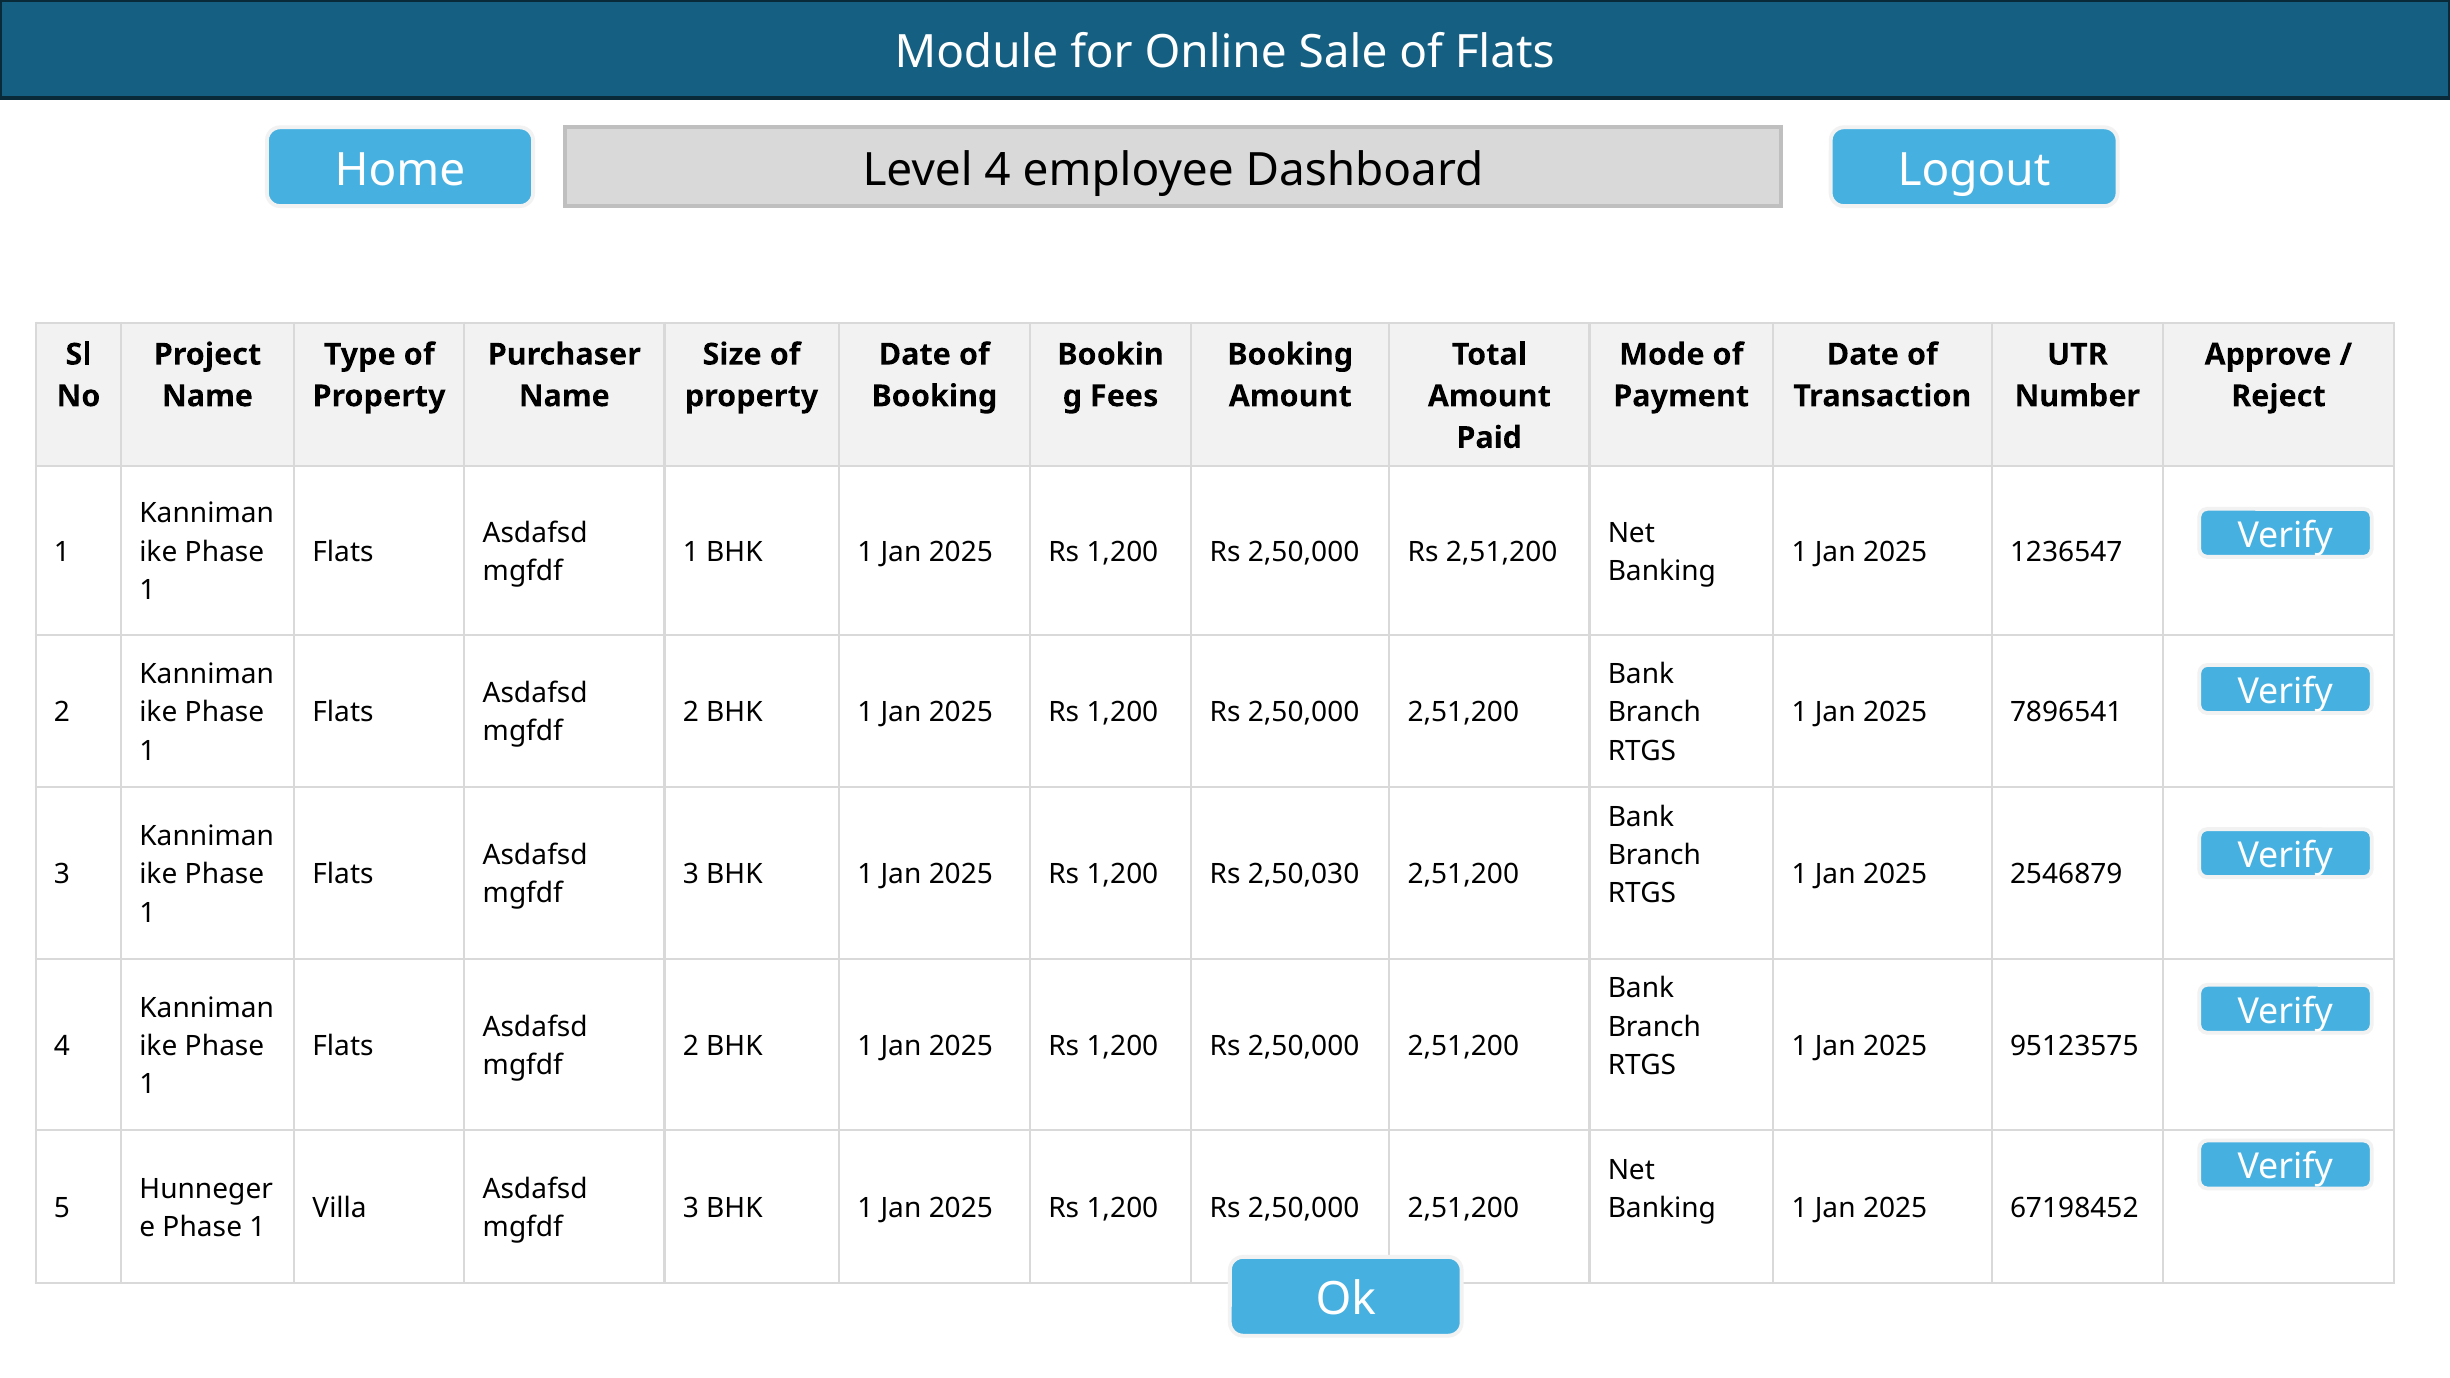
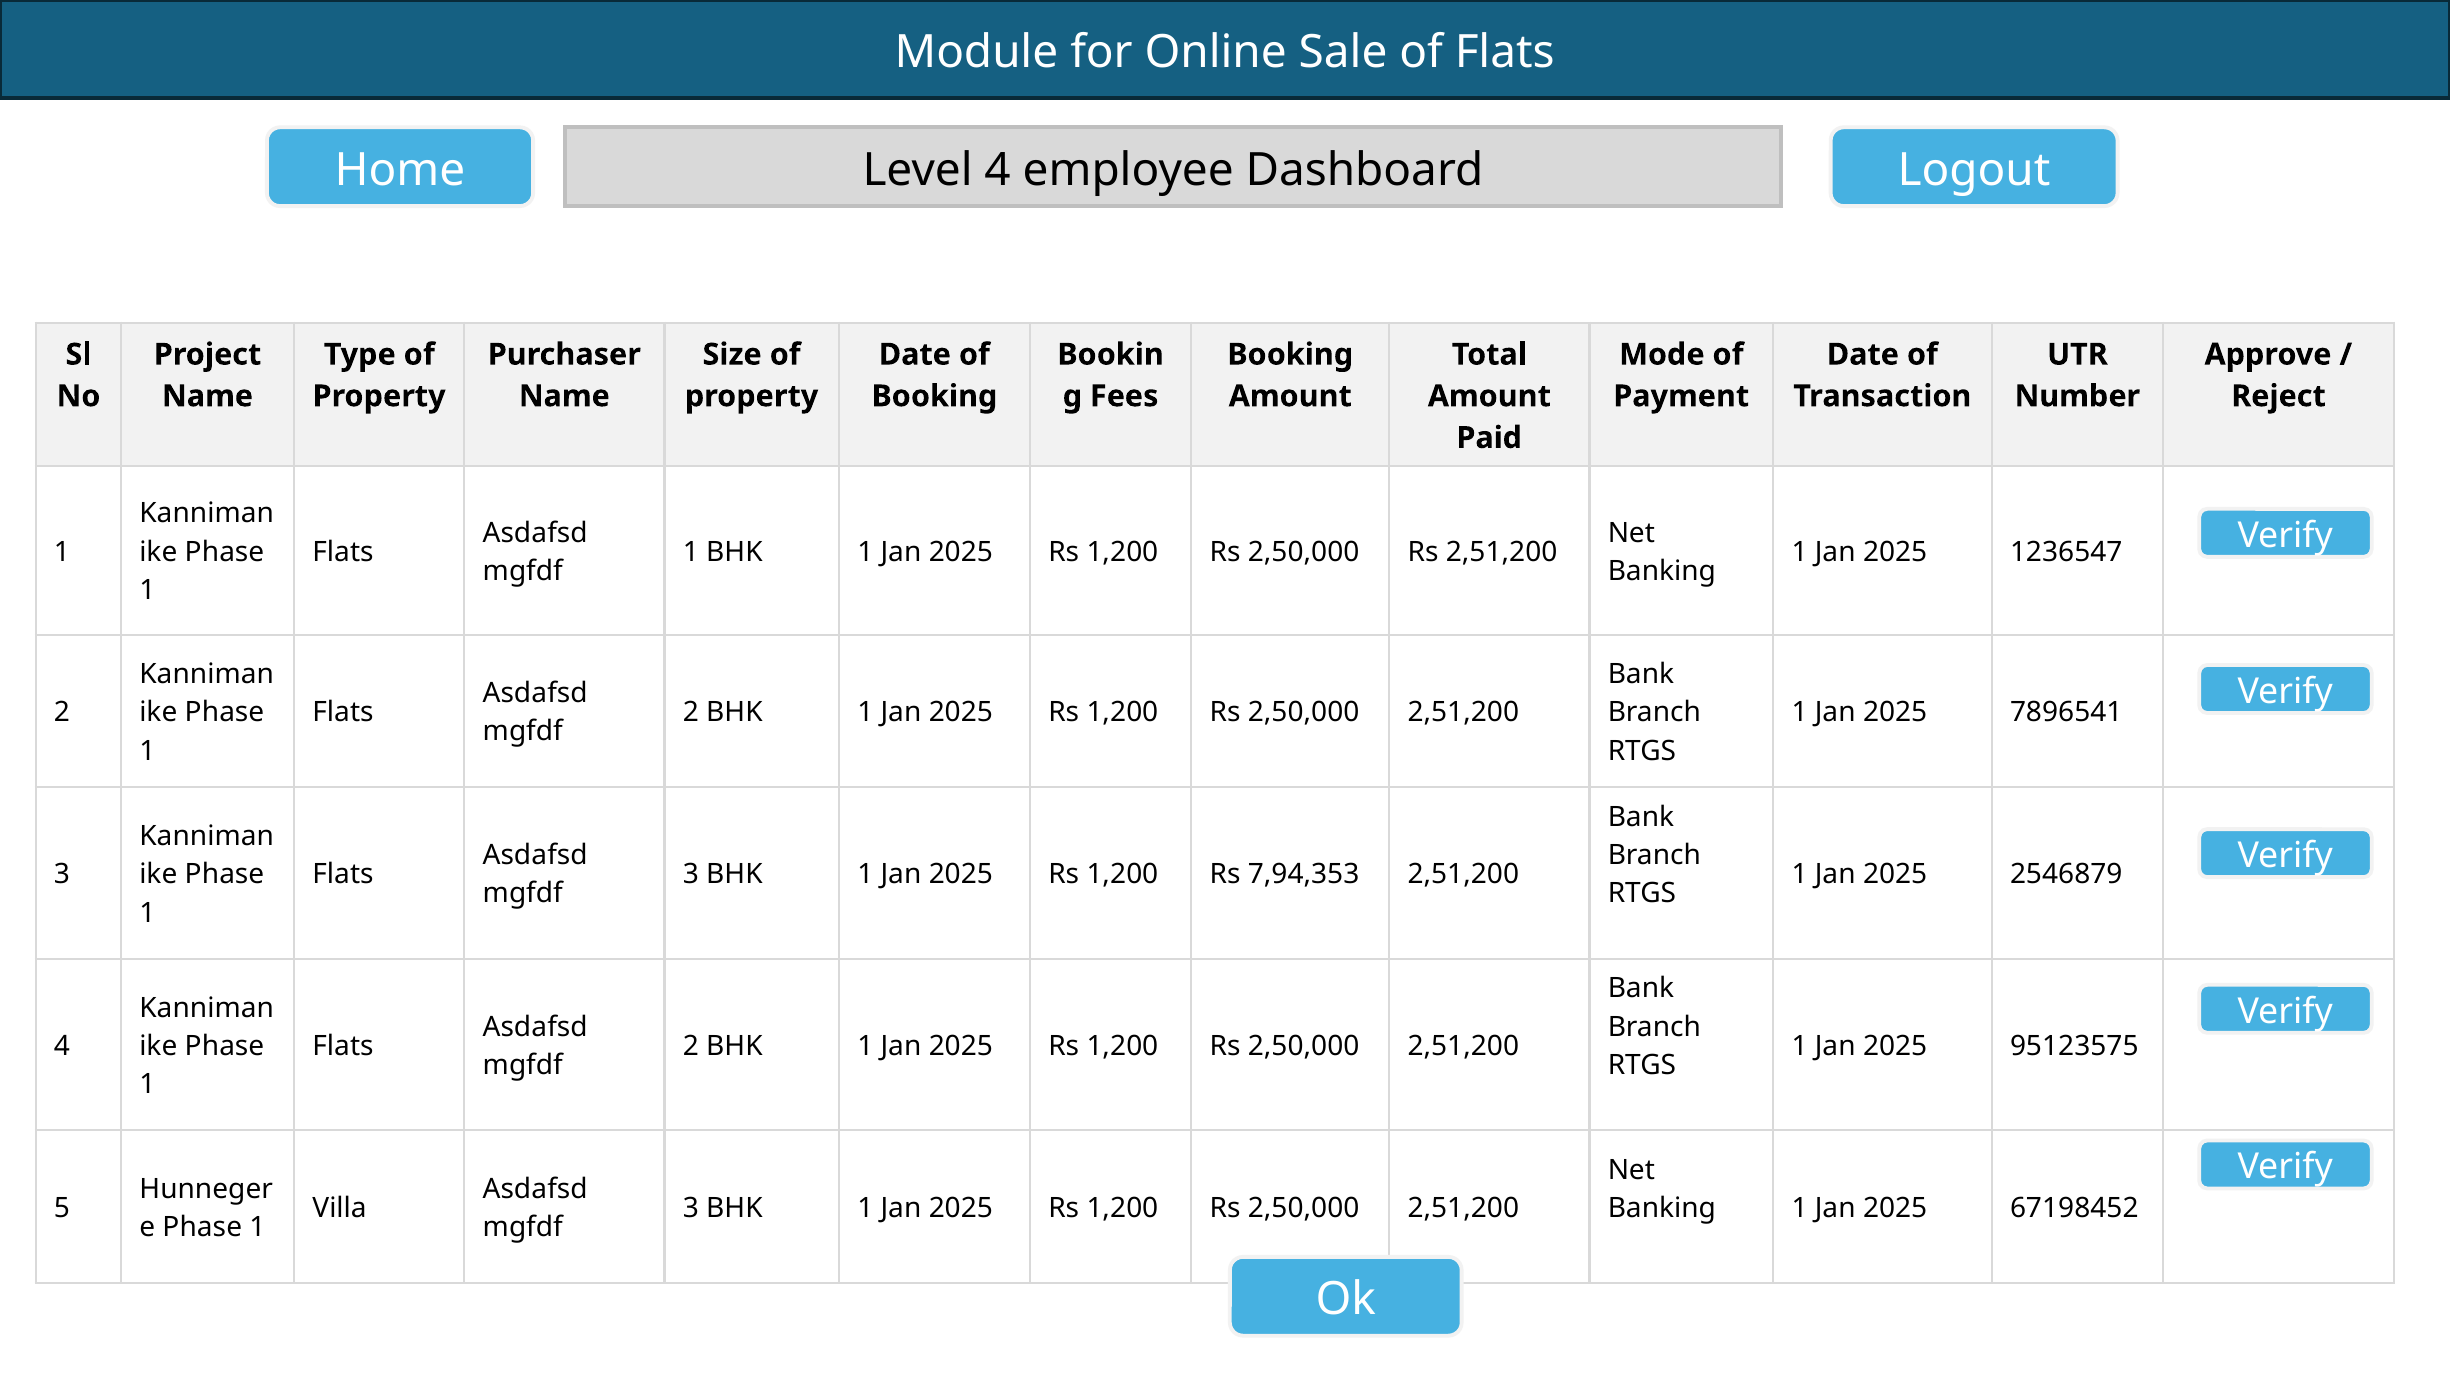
2,50,030: 2,50,030 -> 7,94,353
